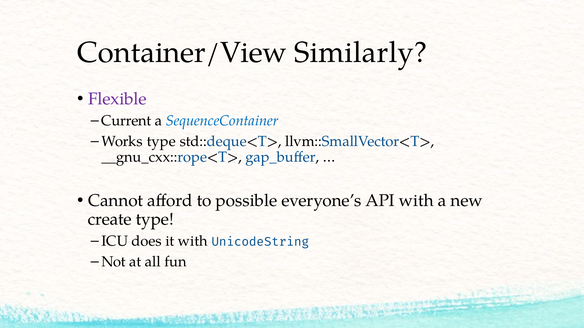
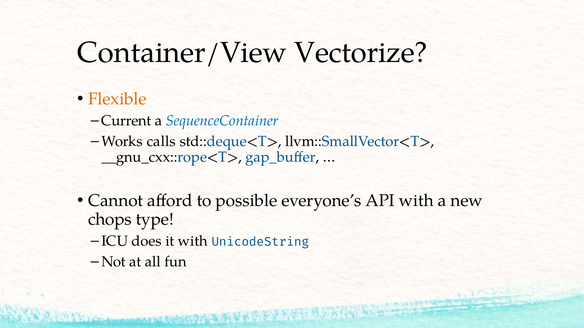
Similarly: Similarly -> Vectorize
Flexible colour: purple -> orange
Works type: type -> calls
create: create -> chops
